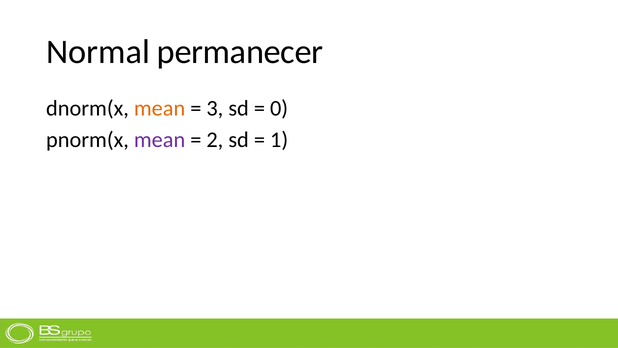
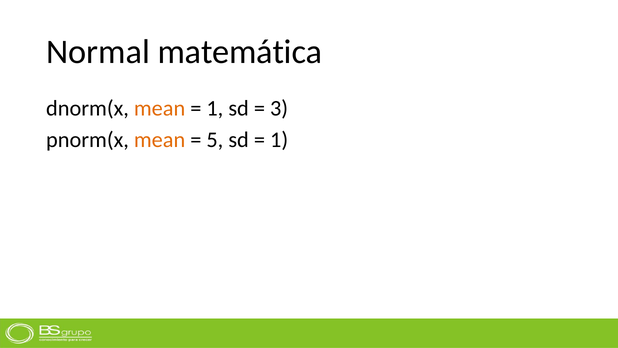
permanecer: permanecer -> matemática
3 at (215, 108): 3 -> 1
0: 0 -> 3
mean at (160, 140) colour: purple -> orange
2: 2 -> 5
